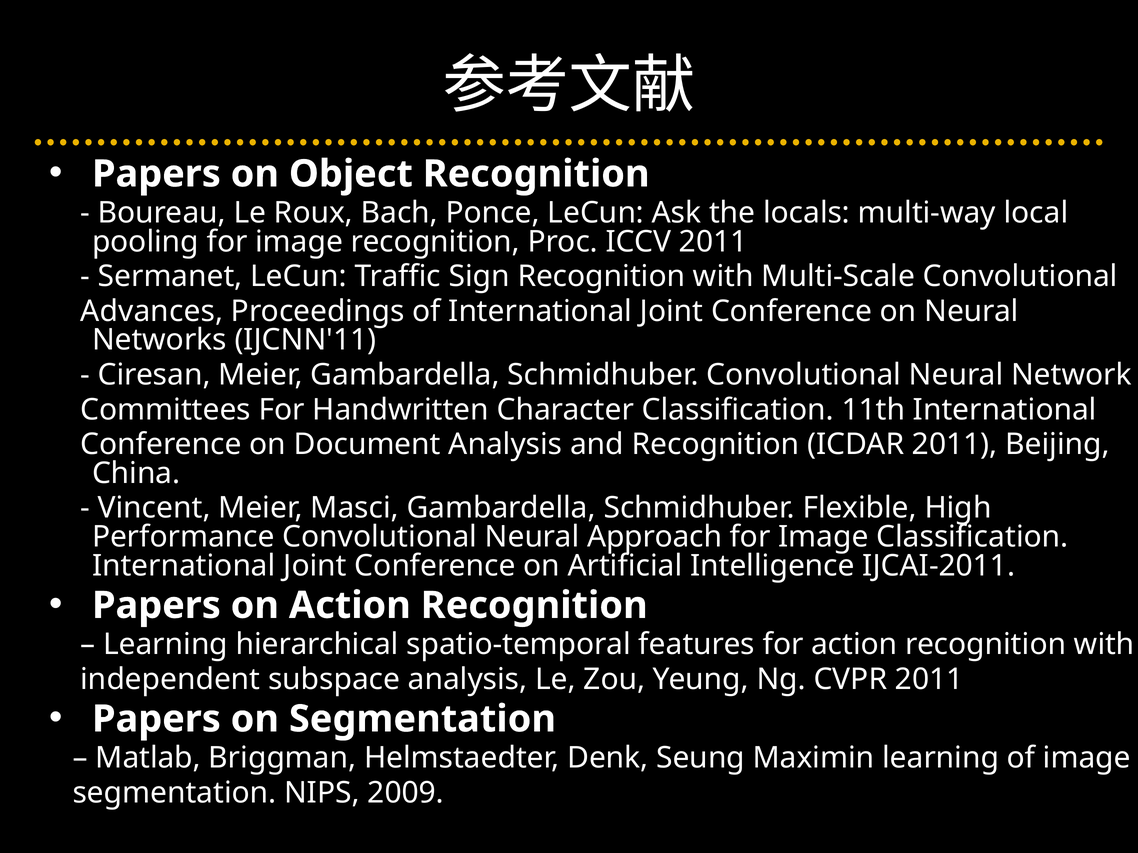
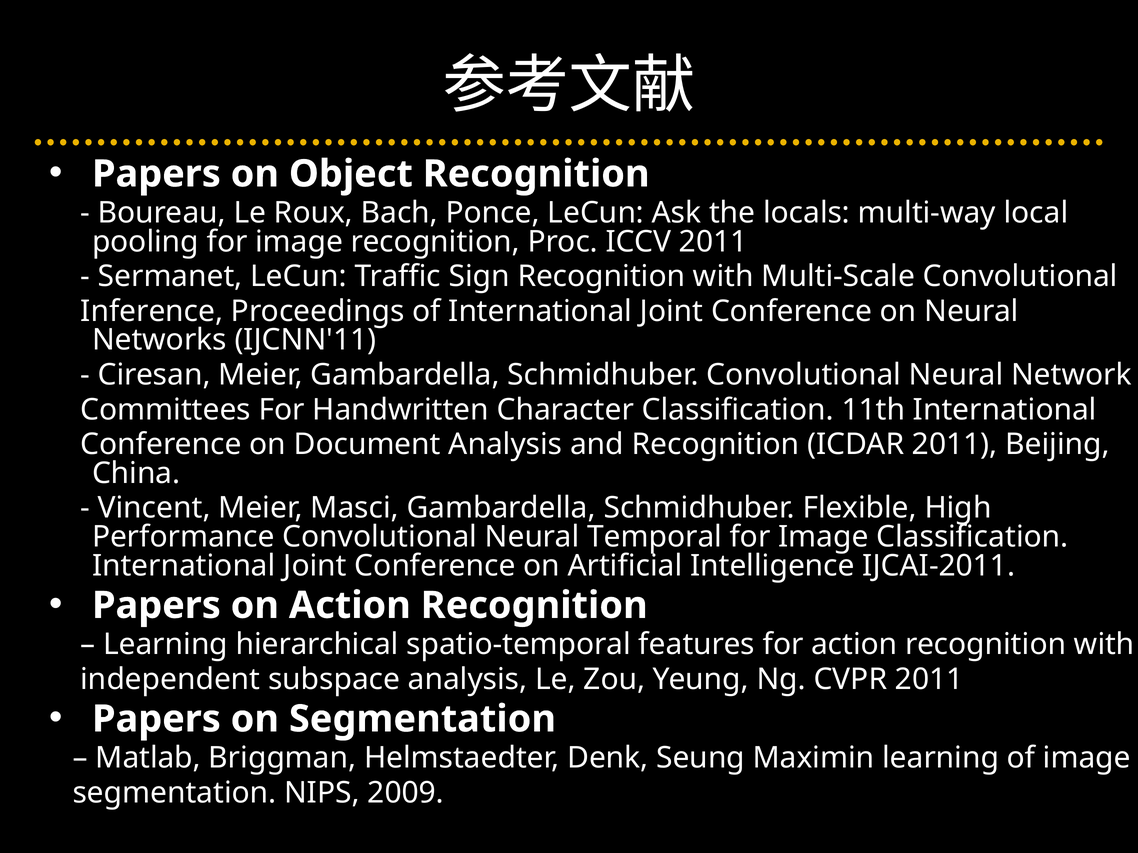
Advances: Advances -> Inference
Approach: Approach -> Temporal
